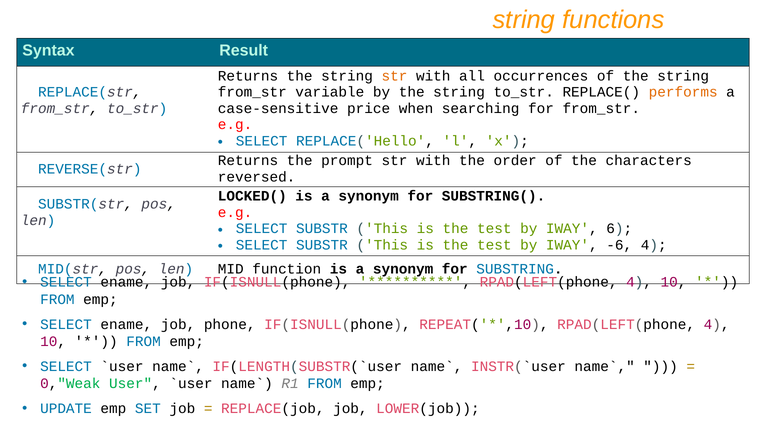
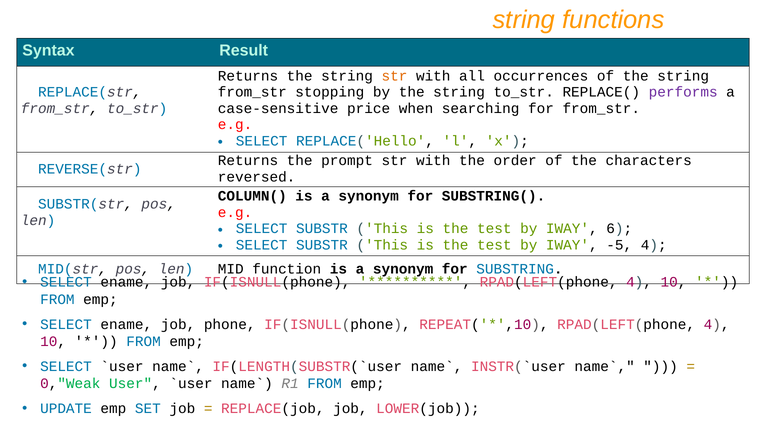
variable: variable -> stopping
performs colour: orange -> purple
LOCKED(: LOCKED( -> COLUMN(
-6: -6 -> -5
